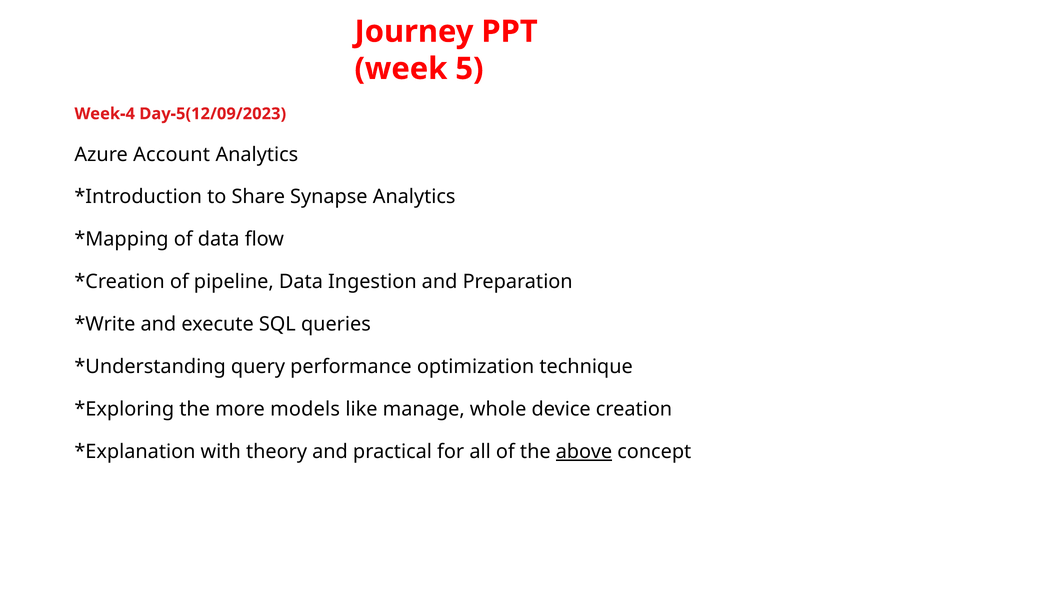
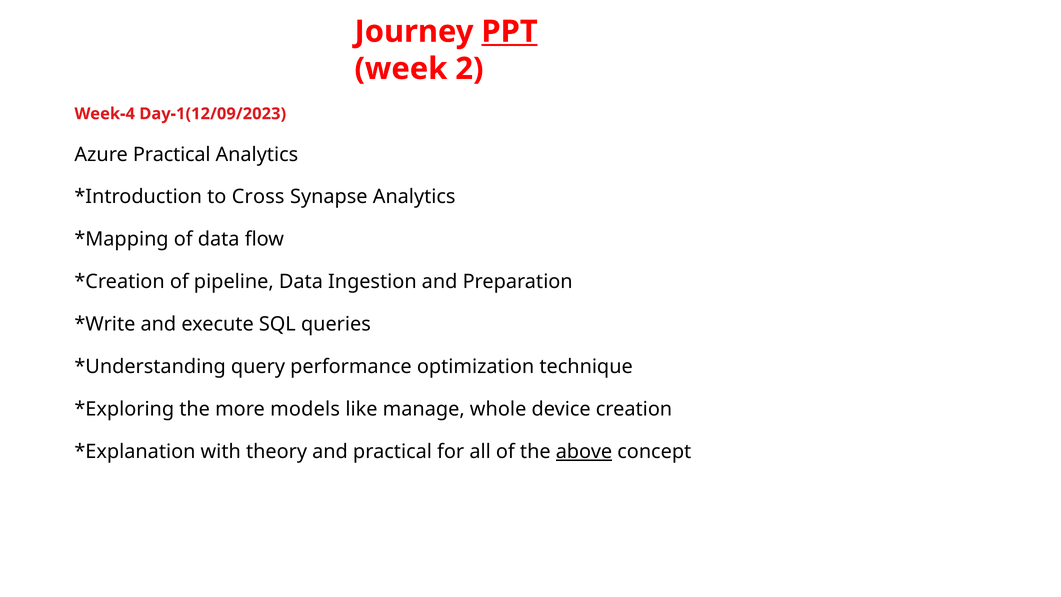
PPT underline: none -> present
5: 5 -> 2
Day-5(12/09/2023: Day-5(12/09/2023 -> Day-1(12/09/2023
Azure Account: Account -> Practical
Share: Share -> Cross
